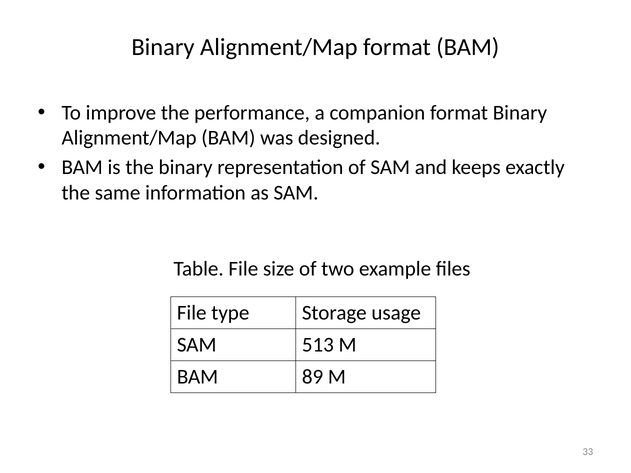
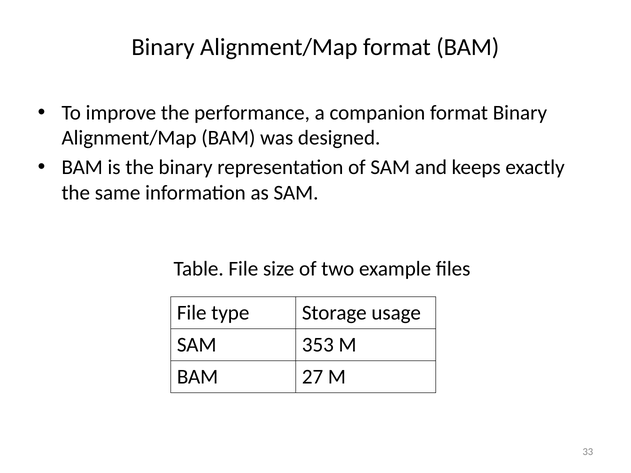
513: 513 -> 353
89: 89 -> 27
